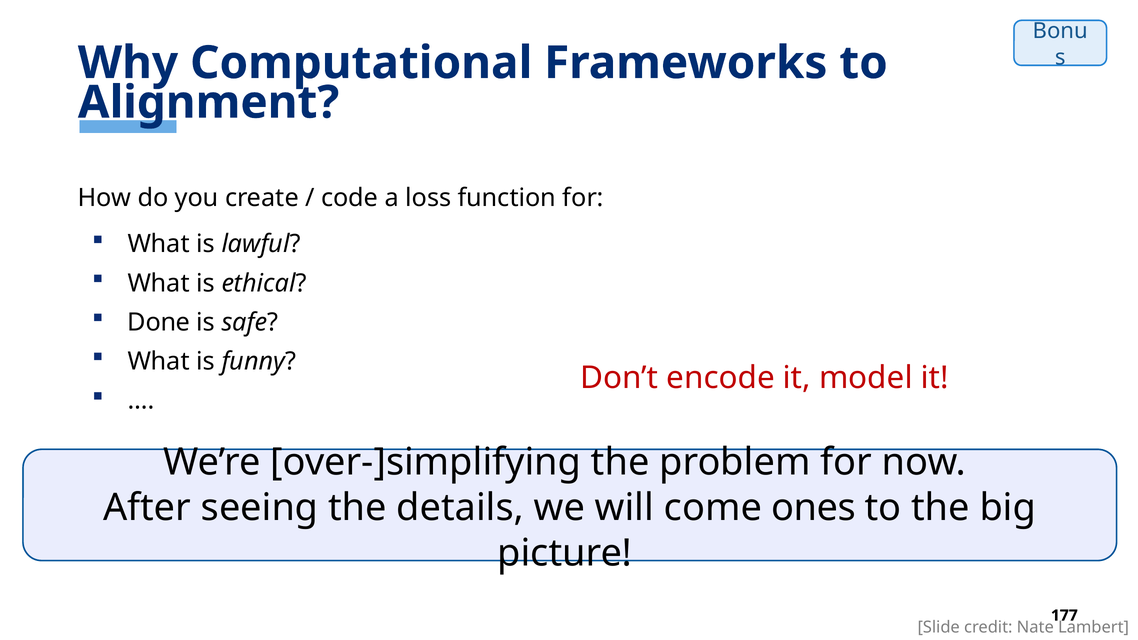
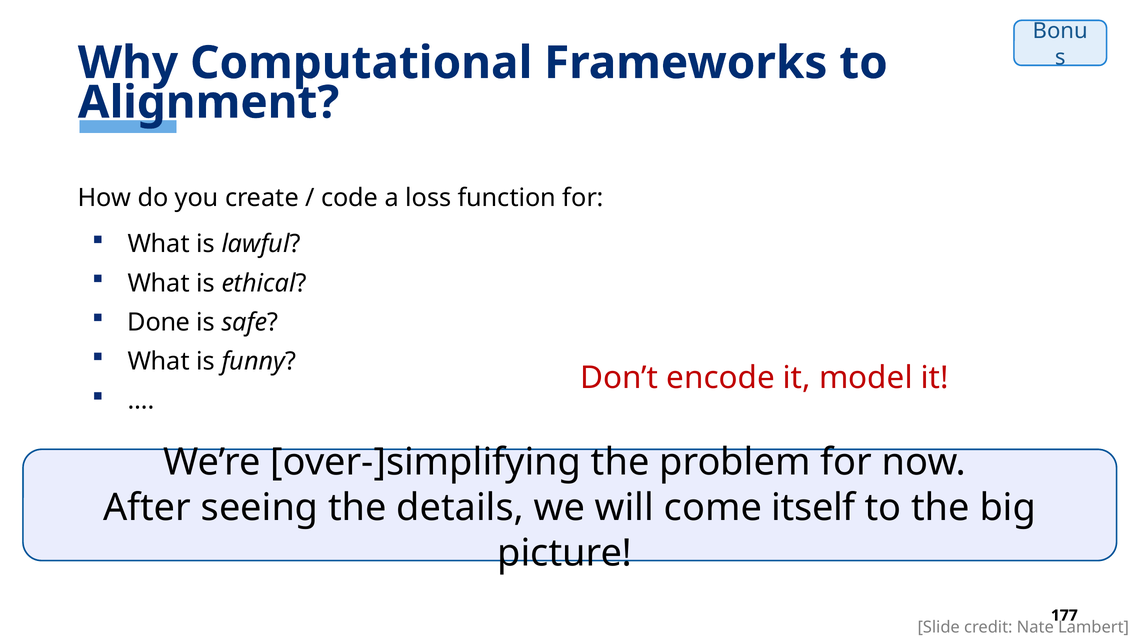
ones: ones -> itself
